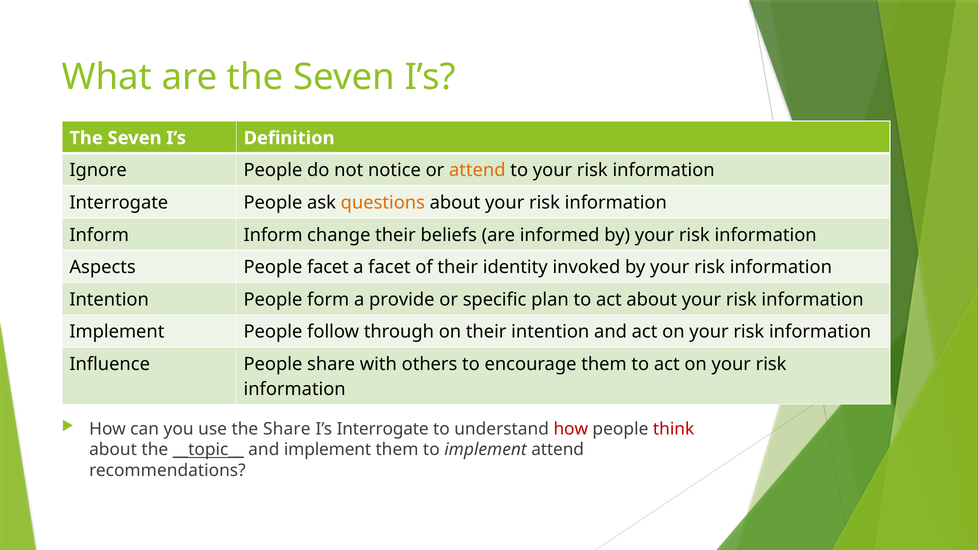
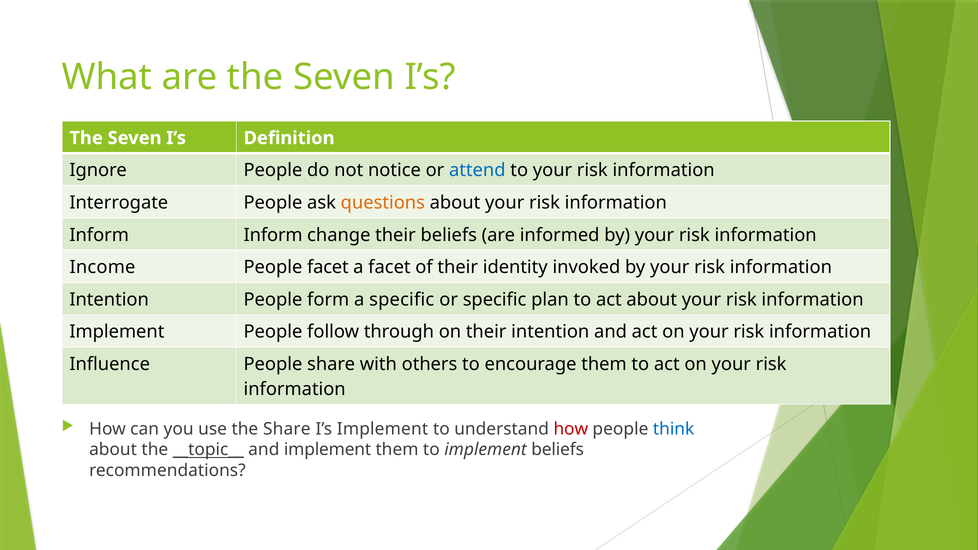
attend at (477, 170) colour: orange -> blue
Aspects: Aspects -> Income
a provide: provide -> specific
I’s Interrogate: Interrogate -> Implement
think colour: red -> blue
implement attend: attend -> beliefs
